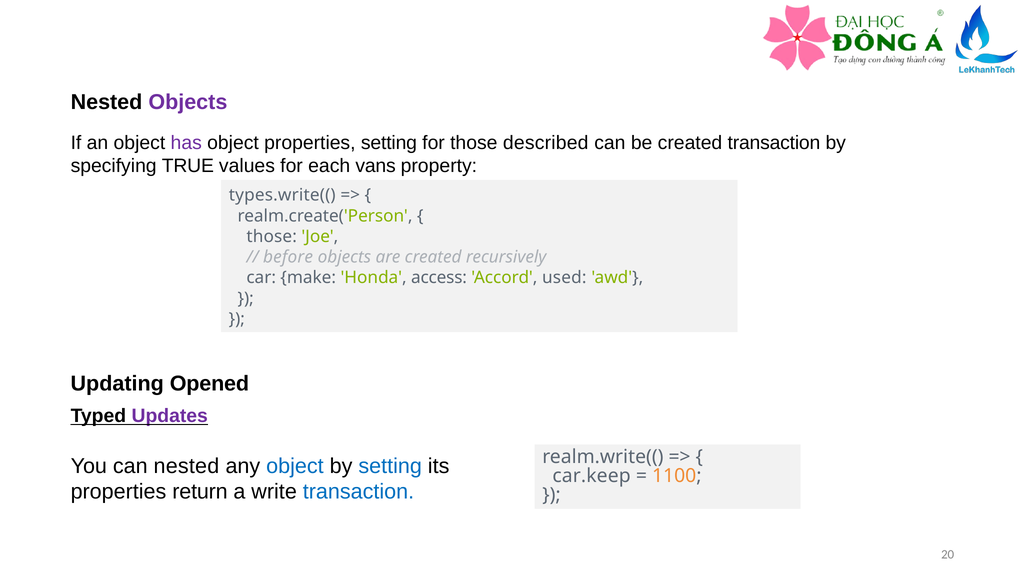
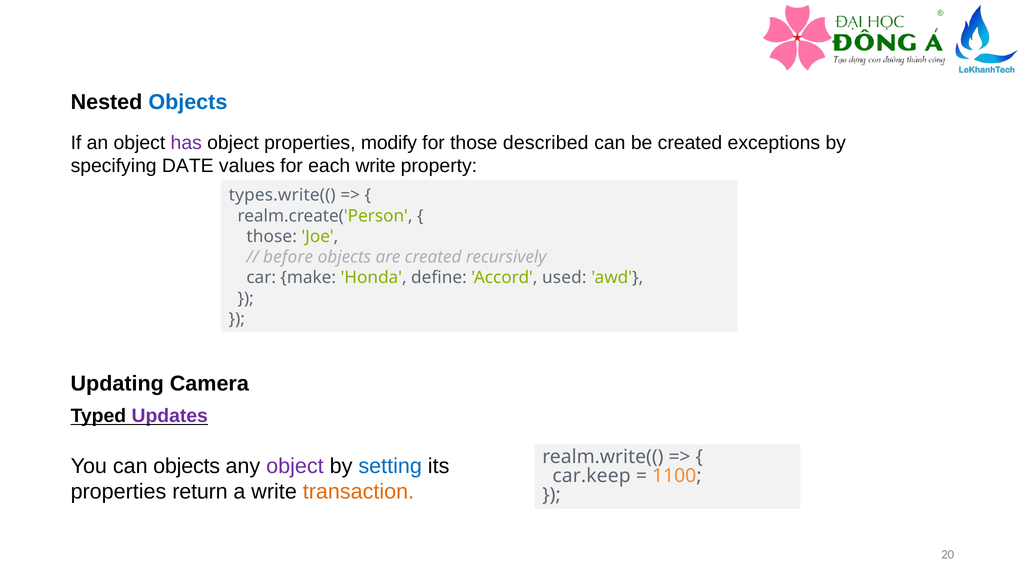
Objects at (188, 102) colour: purple -> blue
properties setting: setting -> modify
created transaction: transaction -> exceptions
TRUE: TRUE -> DATE
each vans: vans -> write
access: access -> define
Opened: Opened -> Camera
can nested: nested -> objects
object at (295, 466) colour: blue -> purple
transaction at (358, 492) colour: blue -> orange
